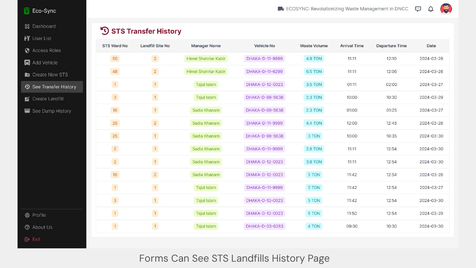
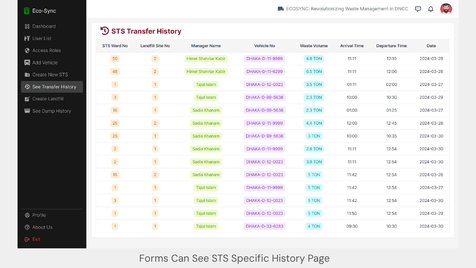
Landfills: Landfills -> Specific
